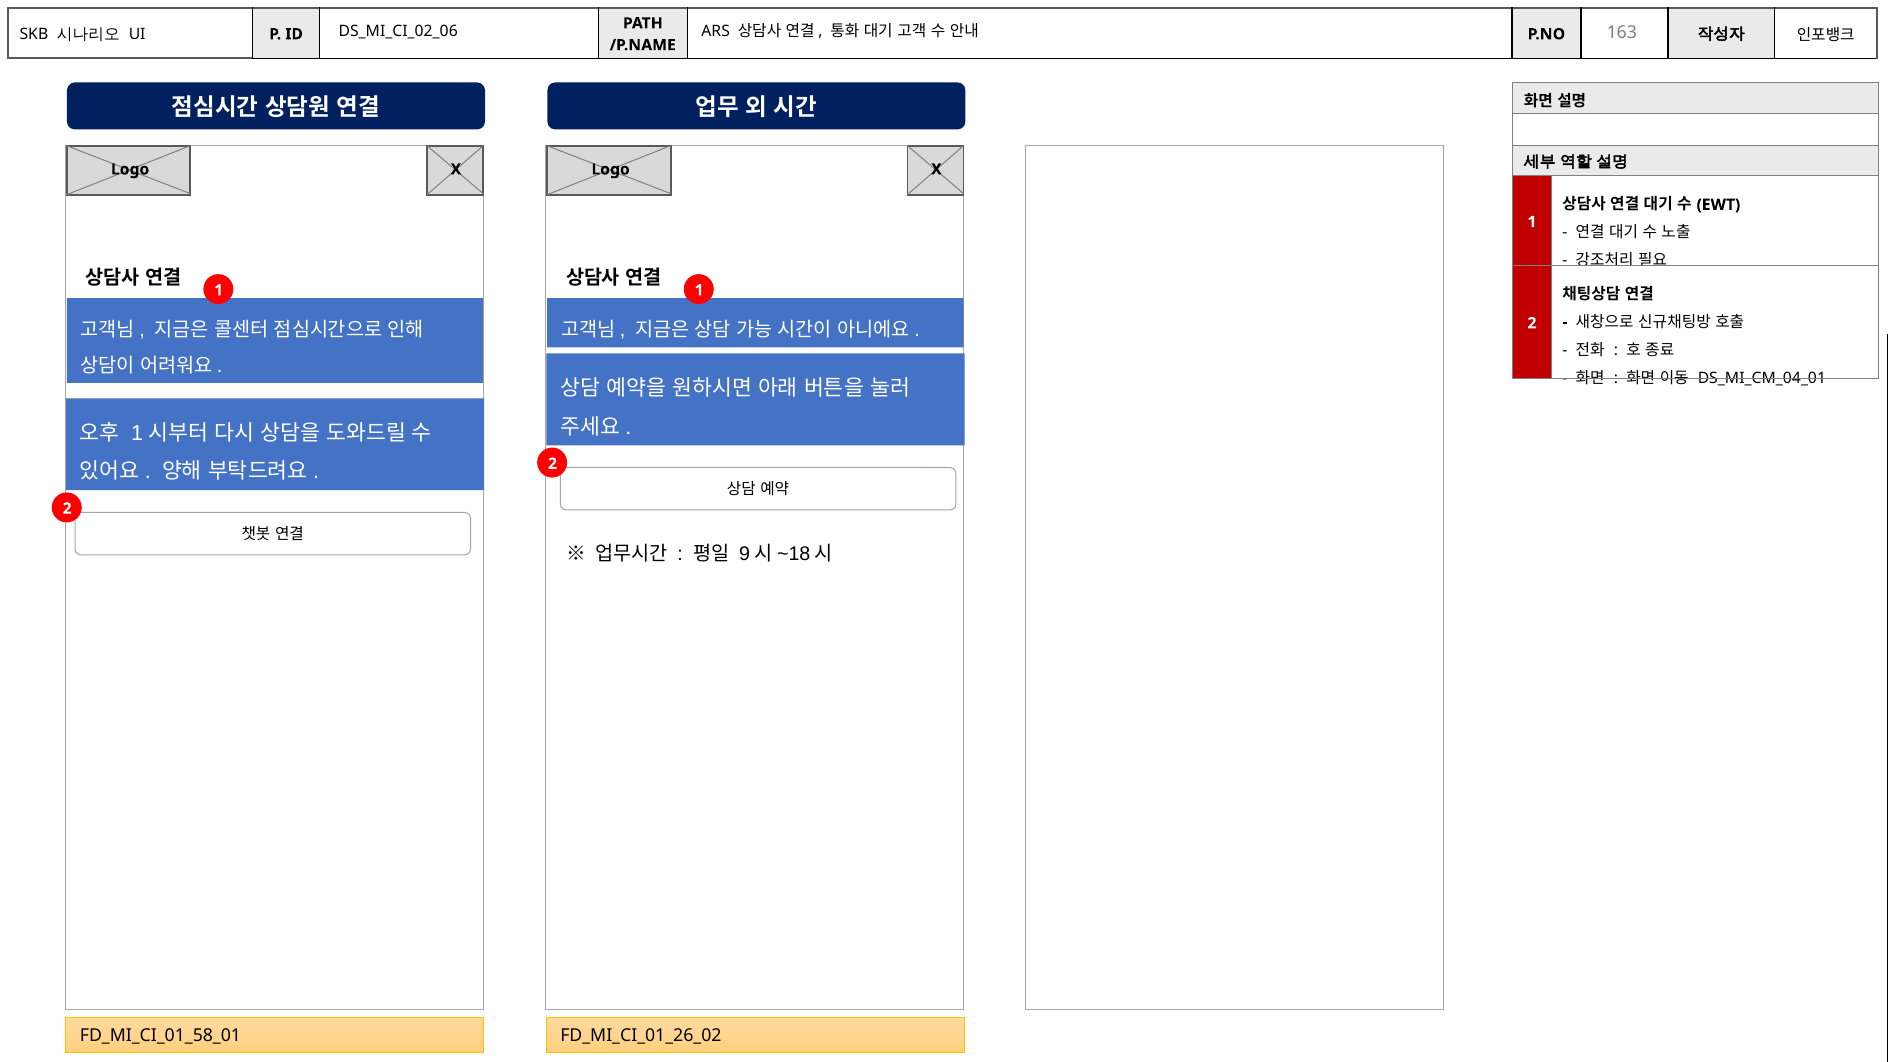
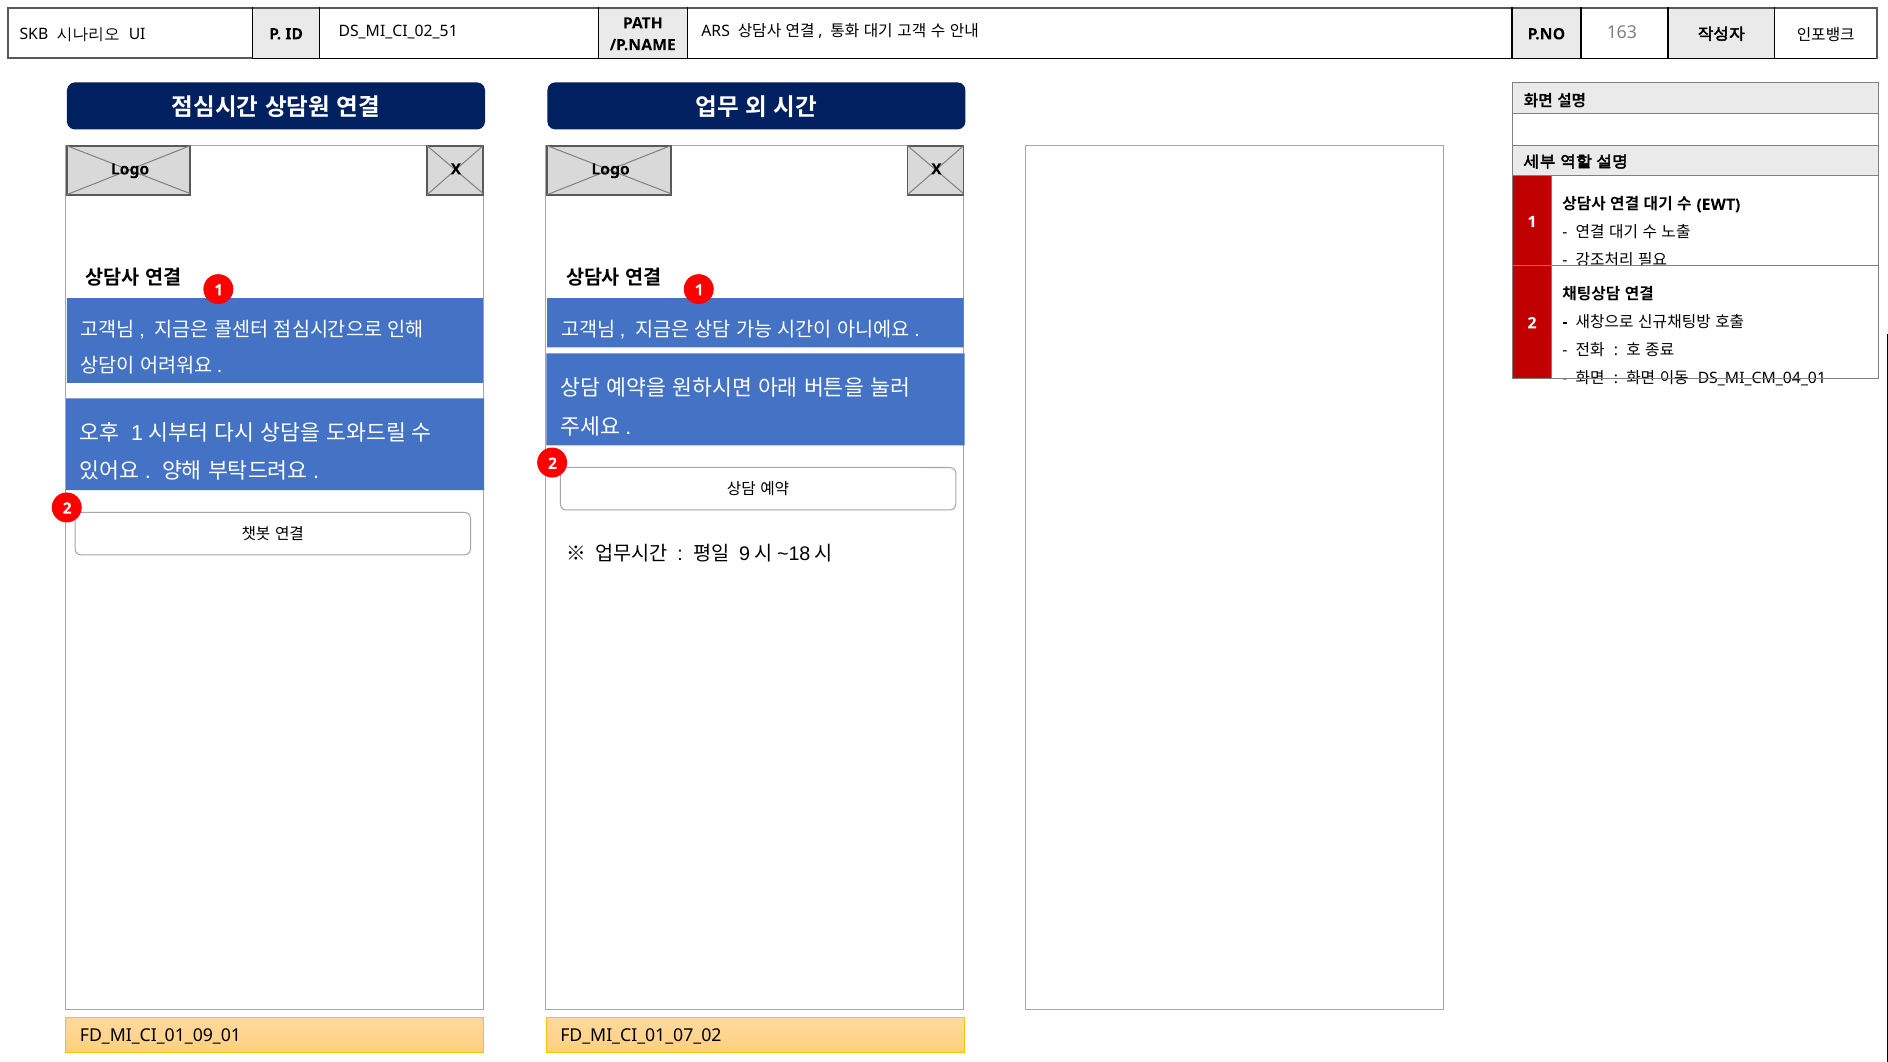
DS_MI_CI_02_06: DS_MI_CI_02_06 -> DS_MI_CI_02_51
FD_MI_CI_01_58_01: FD_MI_CI_01_58_01 -> FD_MI_CI_01_09_01
FD_MI_CI_01_26_02: FD_MI_CI_01_26_02 -> FD_MI_CI_01_07_02
